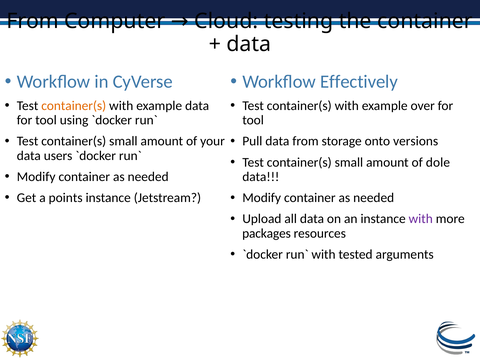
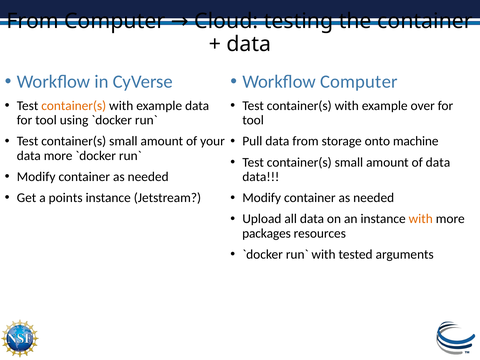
Workflow Effectively: Effectively -> Computer
versions: versions -> machine
data users: users -> more
of dole: dole -> data
with at (421, 219) colour: purple -> orange
